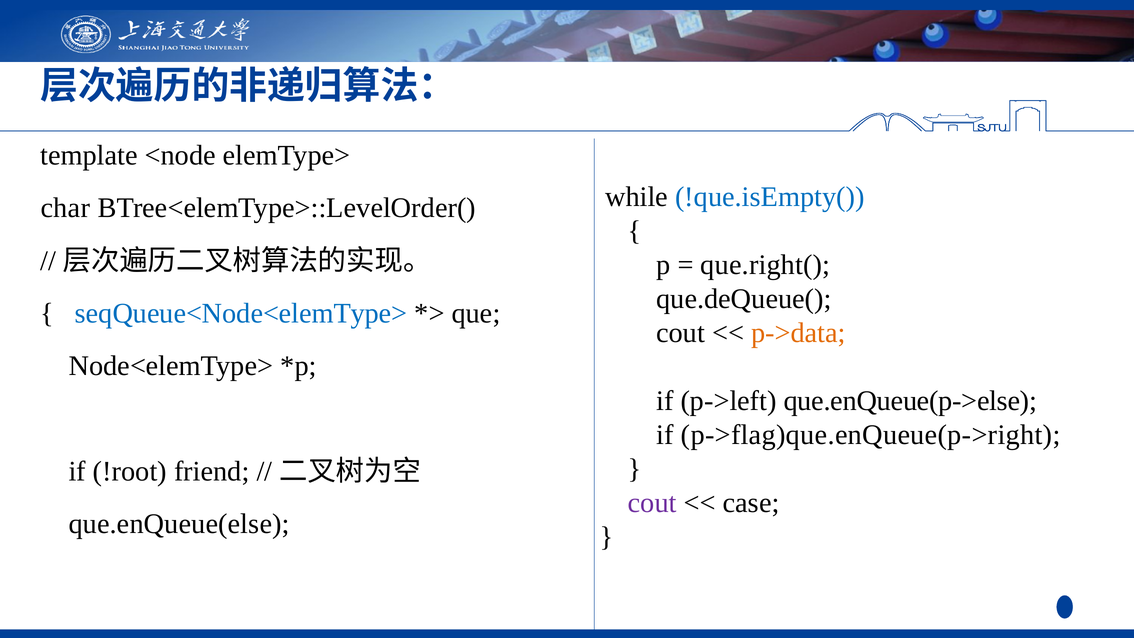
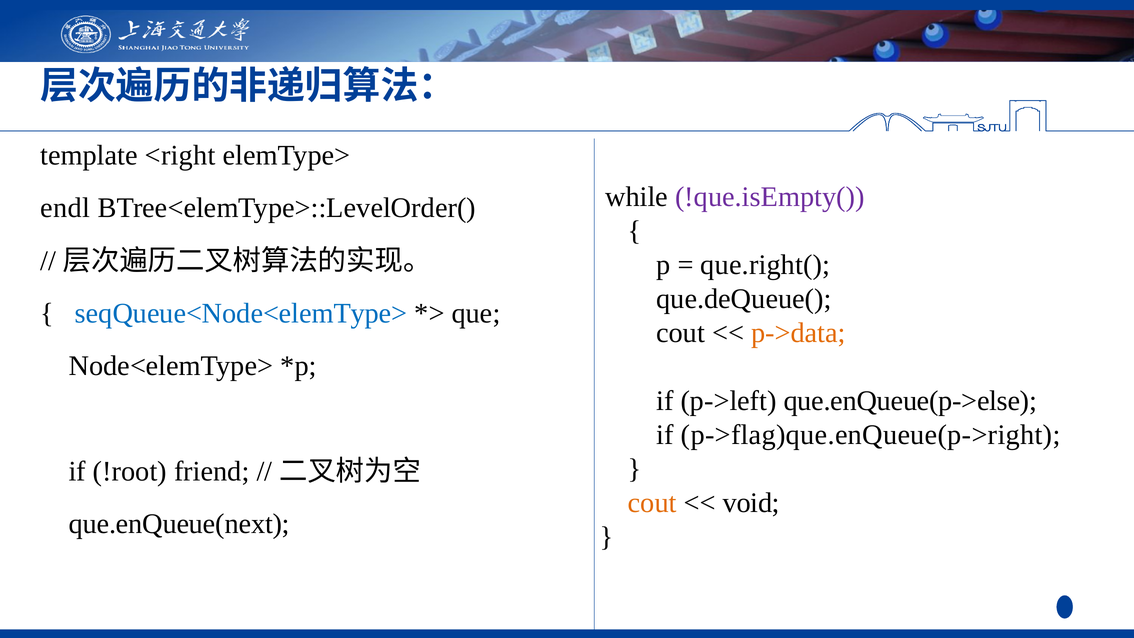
<node: <node -> <right
!que.isEmpty( colour: blue -> purple
char: char -> endl
cout at (652, 503) colour: purple -> orange
case: case -> void
que.enQueue(else: que.enQueue(else -> que.enQueue(next
